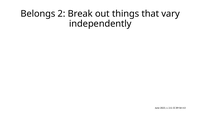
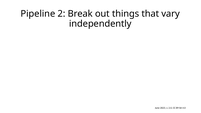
Belongs: Belongs -> Pipeline
